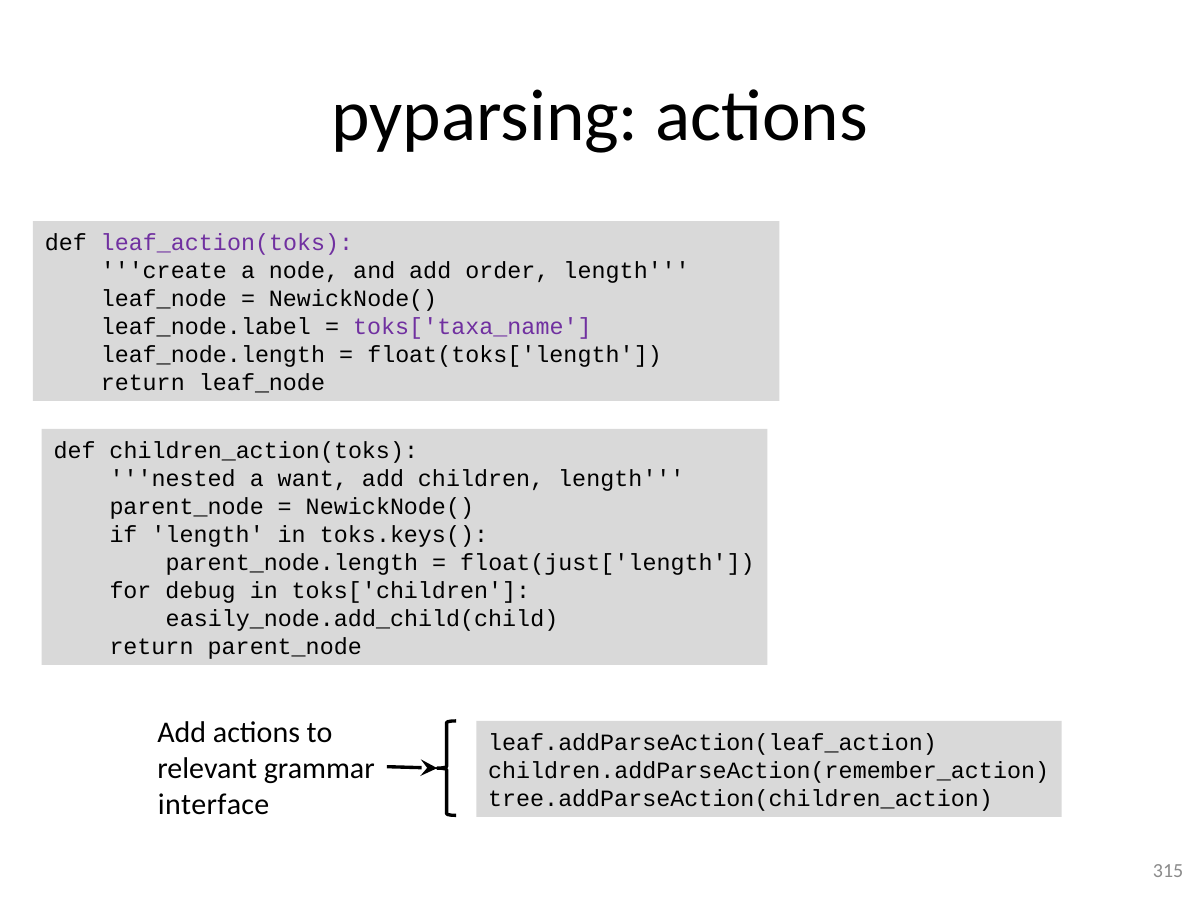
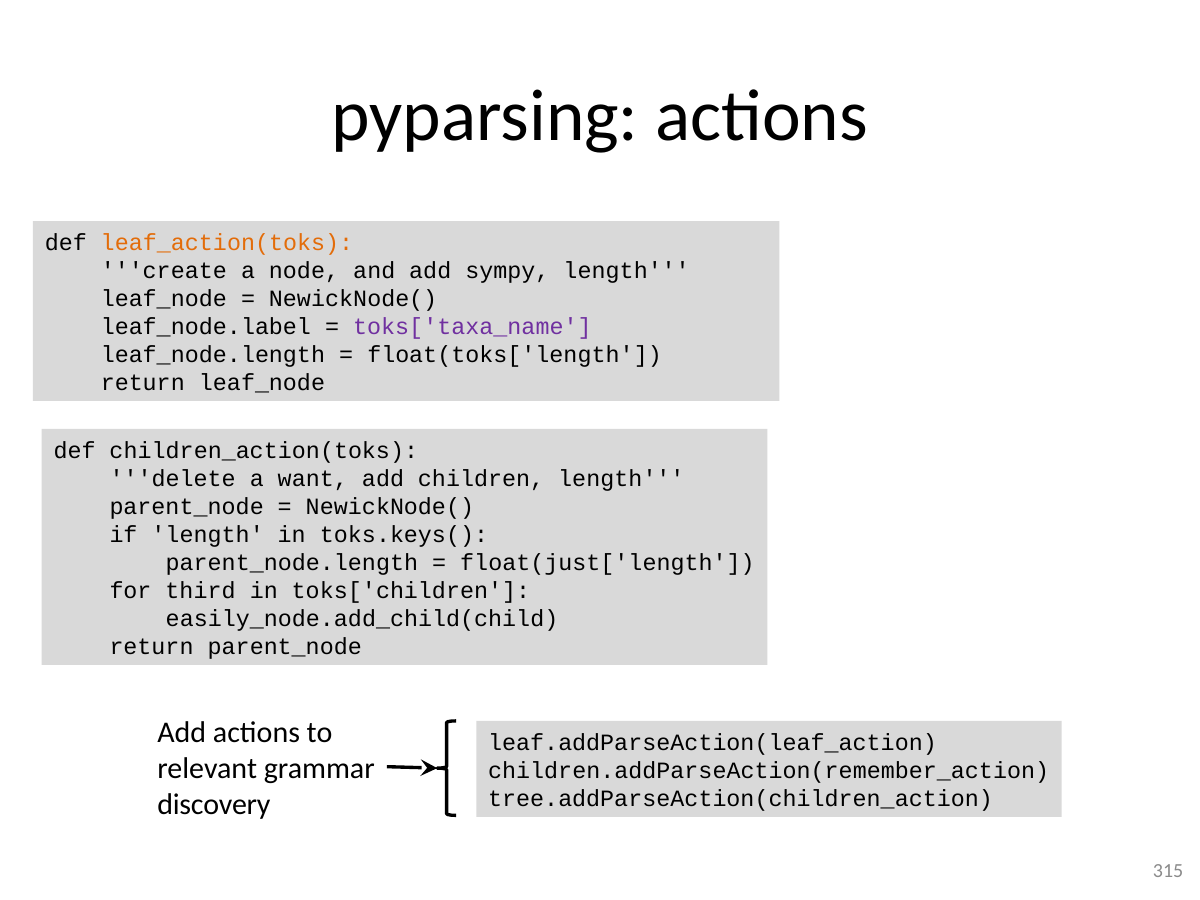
leaf_action(toks colour: purple -> orange
order: order -> sympy
nested: nested -> delete
debug: debug -> third
interface: interface -> discovery
